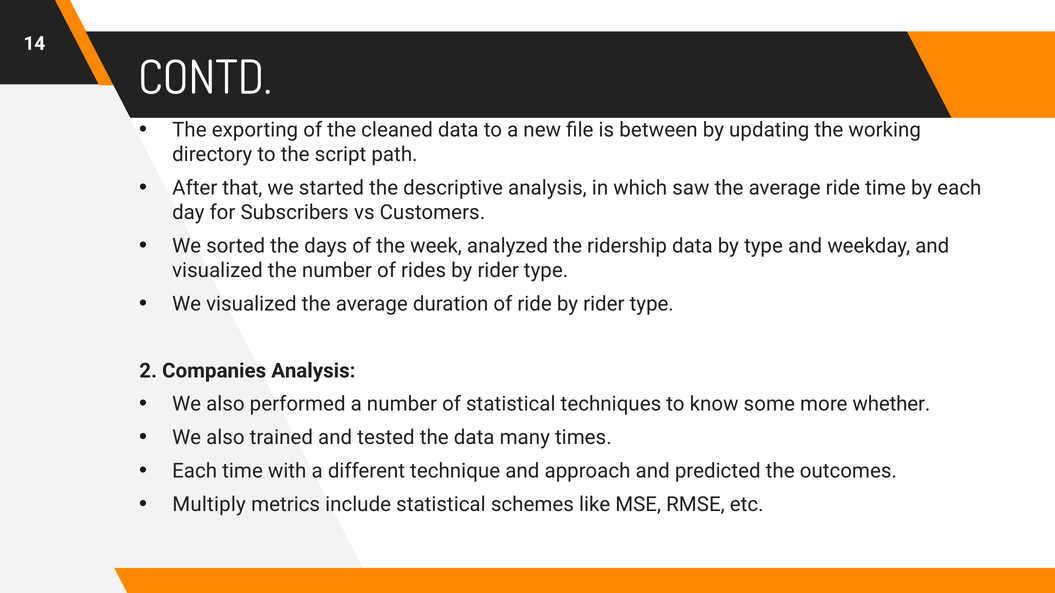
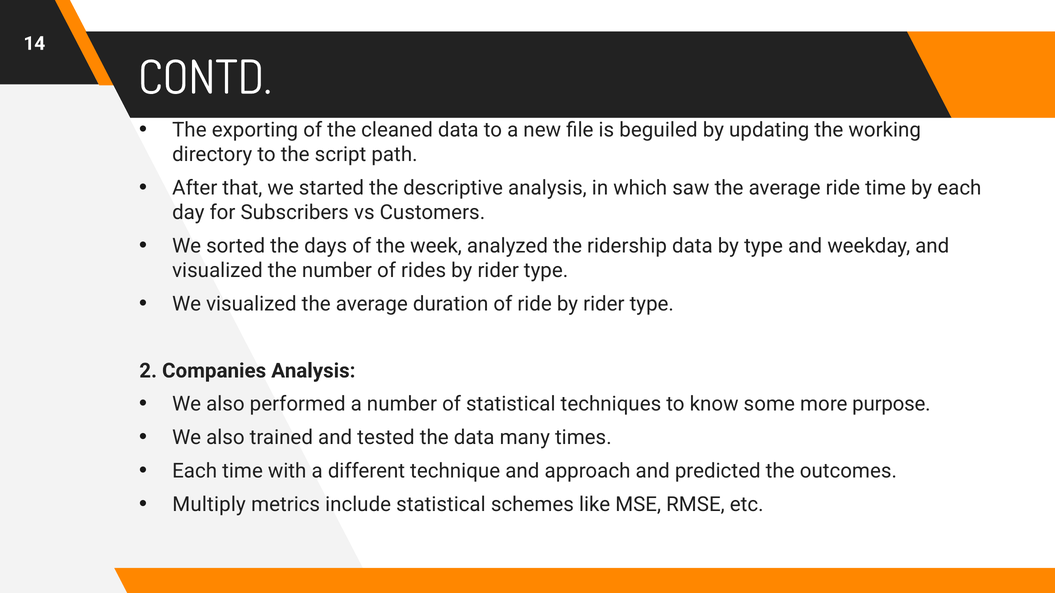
between: between -> beguiled
whether: whether -> purpose
